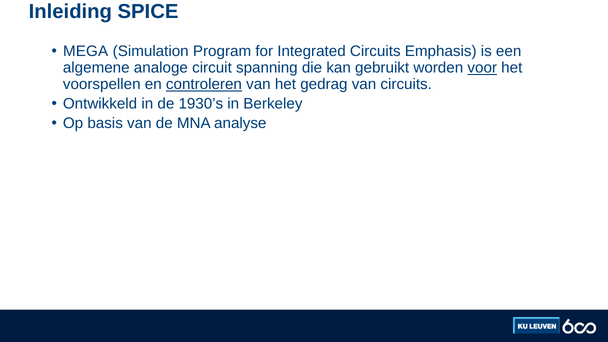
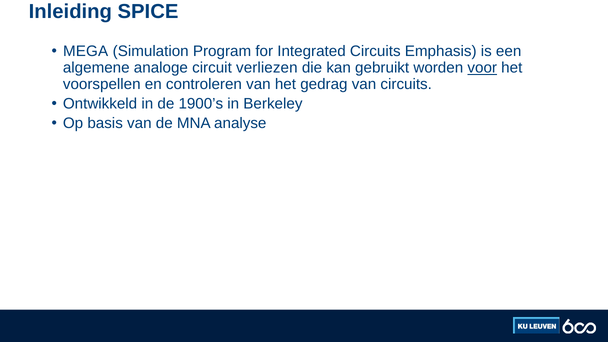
spanning: spanning -> verliezen
controleren underline: present -> none
1930’s: 1930’s -> 1900’s
